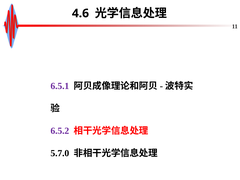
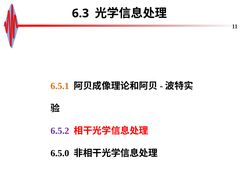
4.6: 4.6 -> 6.3
6.5.1 colour: purple -> orange
5.7.0: 5.7.0 -> 6.5.0
